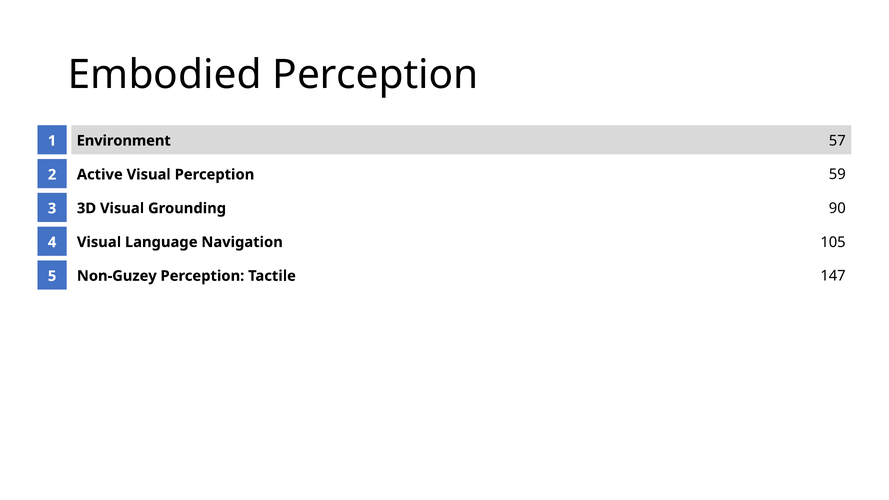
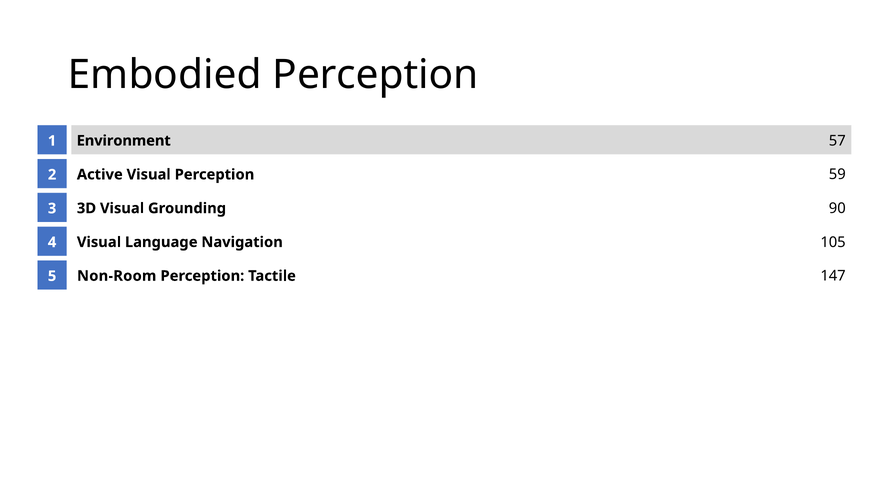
Non-Guzey: Non-Guzey -> Non-Room
